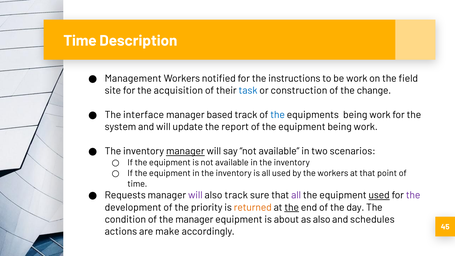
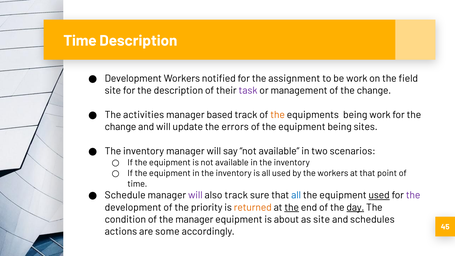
Management at (133, 78): Management -> Development
instructions: instructions -> assignment
the acquisition: acquisition -> description
task colour: blue -> purple
construction: construction -> management
interface: interface -> activities
the at (278, 115) colour: blue -> orange
system at (120, 127): system -> change
report: report -> errors
equipment being work: work -> sites
manager at (185, 151) underline: present -> none
Requests: Requests -> Schedule
all at (296, 195) colour: purple -> blue
day underline: none -> present
as also: also -> site
make: make -> some
